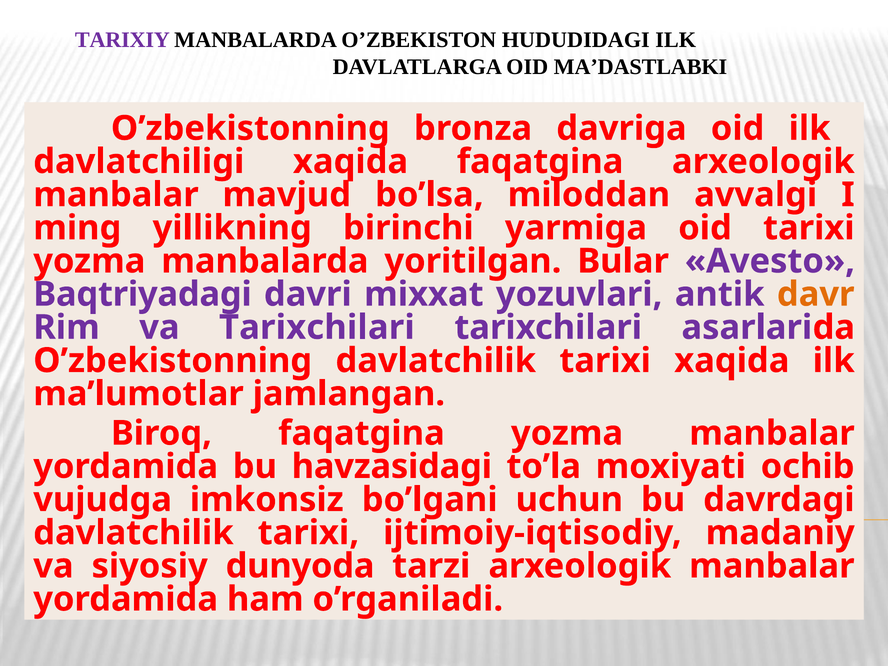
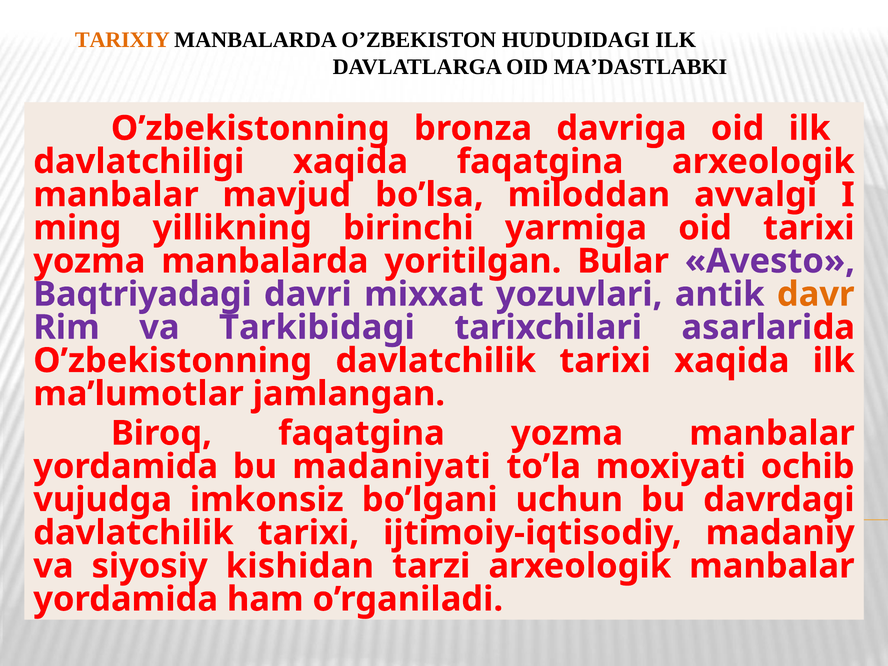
TARIXIY colour: purple -> orange
va Tarixchilari: Tarixchilari -> Tarkibidagi
havzasidagi: havzasidagi -> madaniyati
dunyoda: dunyoda -> kishidan
